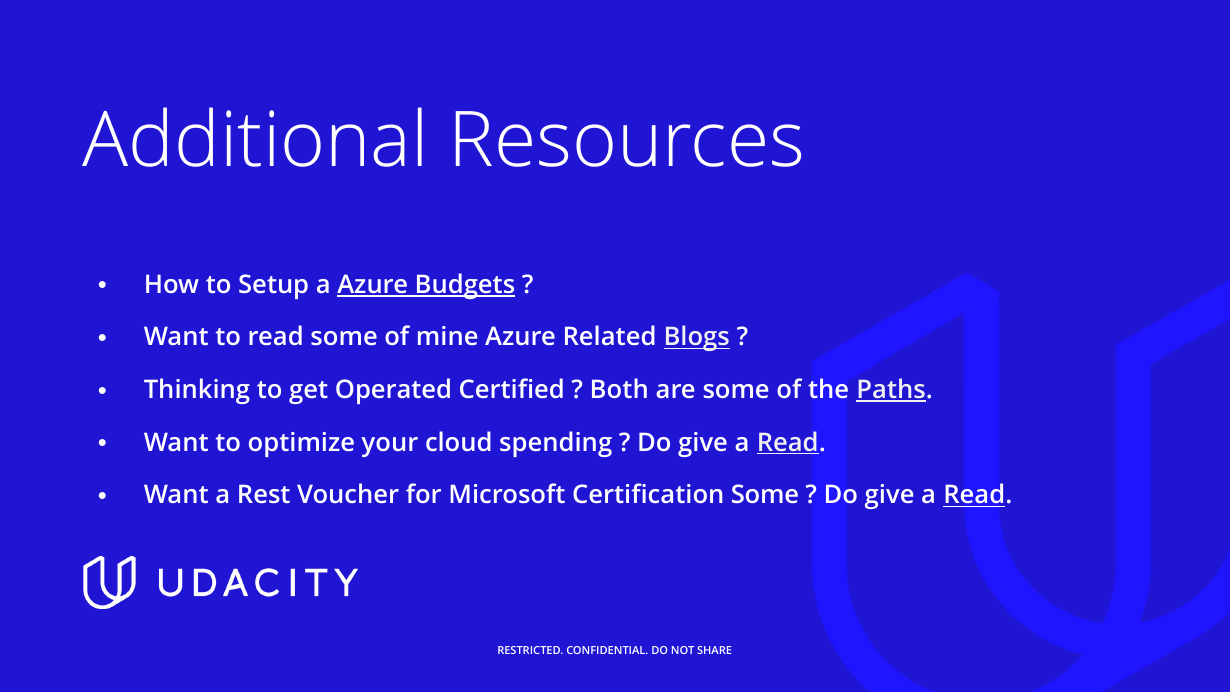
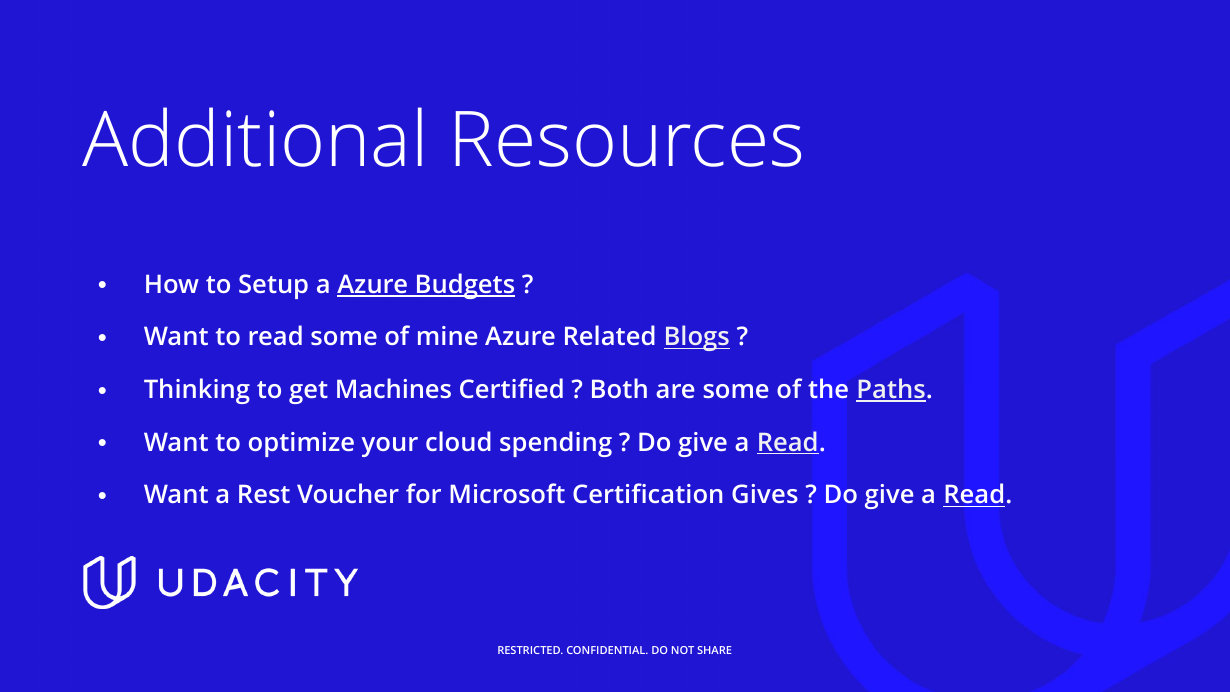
Operated: Operated -> Machines
Certification Some: Some -> Gives
